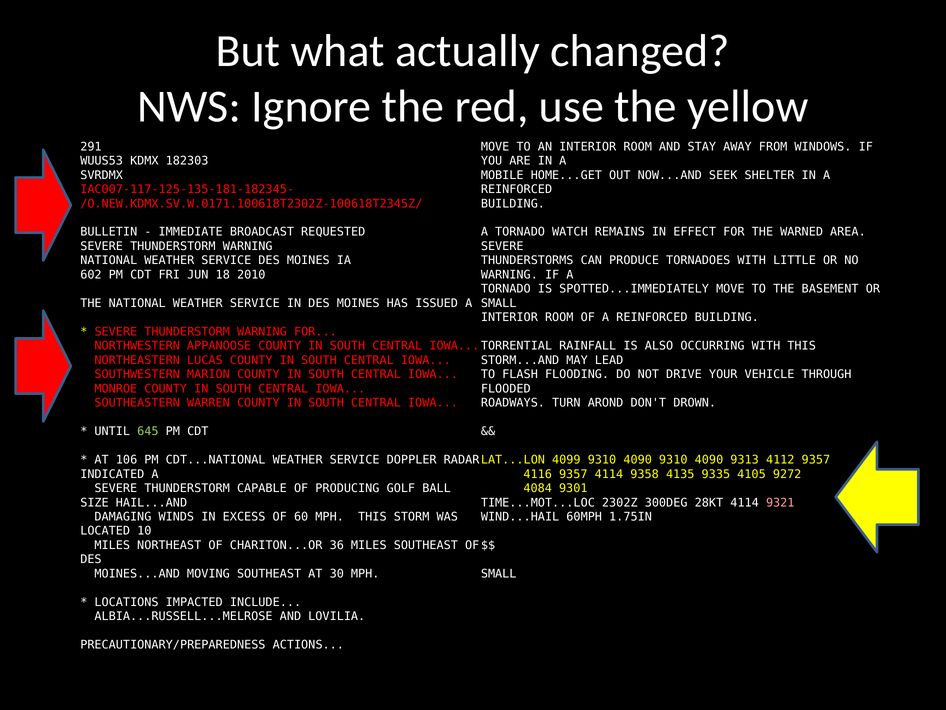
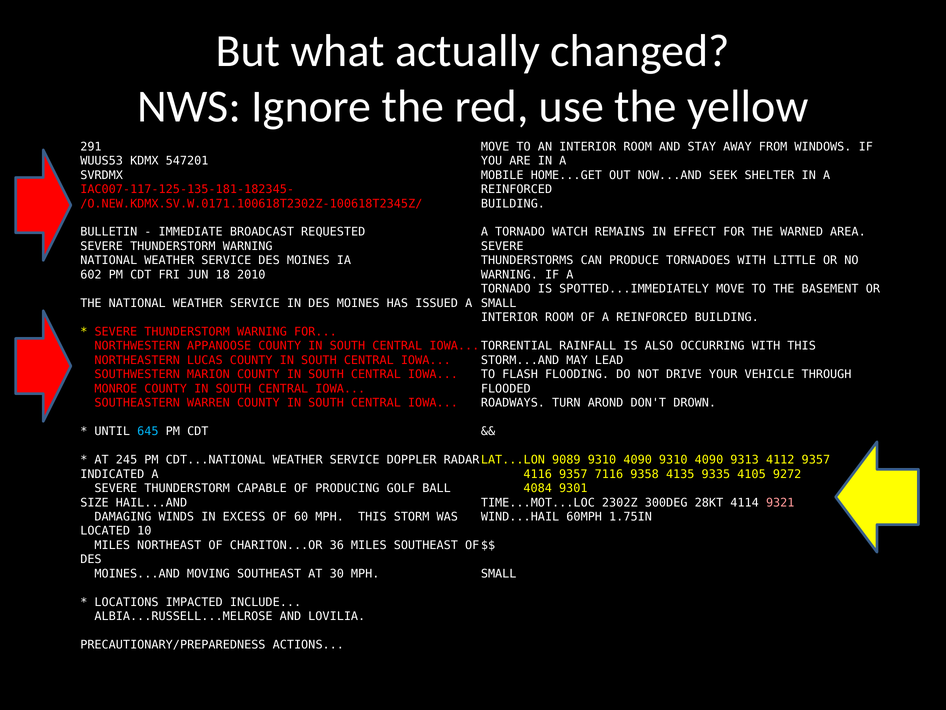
182303: 182303 -> 547201
645 colour: light green -> light blue
106: 106 -> 245
4099: 4099 -> 9089
9357 4114: 4114 -> 7116
